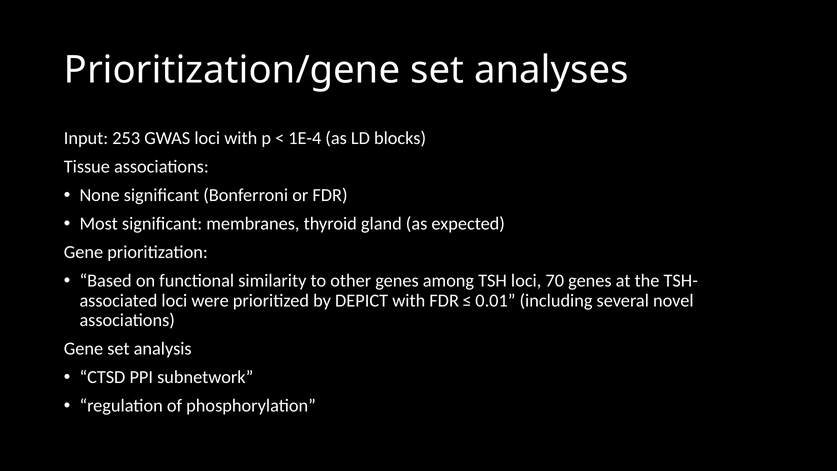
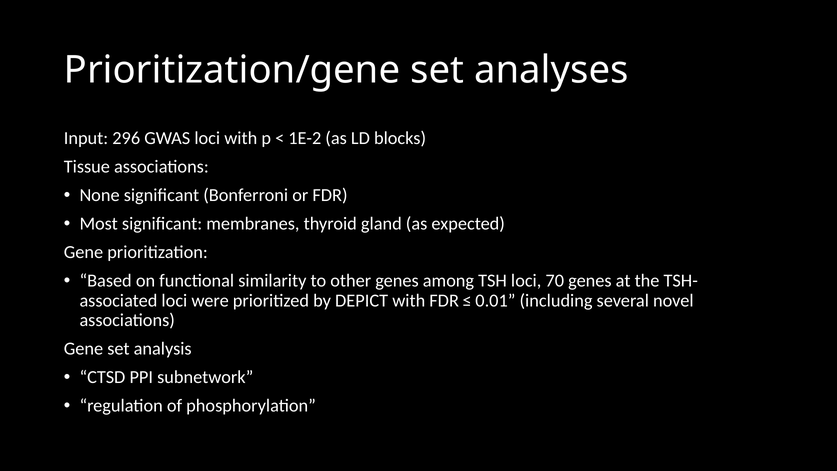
253: 253 -> 296
1E-4: 1E-4 -> 1E-2
